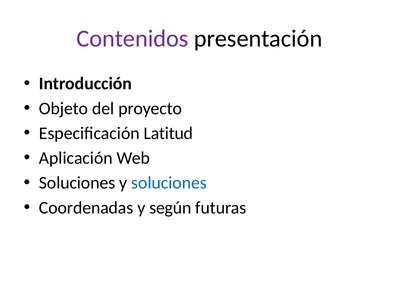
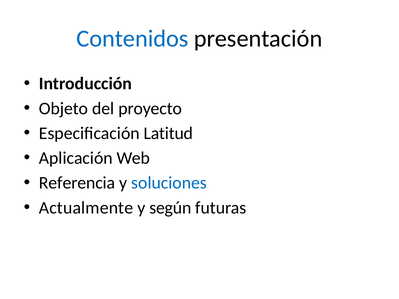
Contenidos colour: purple -> blue
Soluciones at (77, 183): Soluciones -> Referencia
Coordenadas: Coordenadas -> Actualmente
